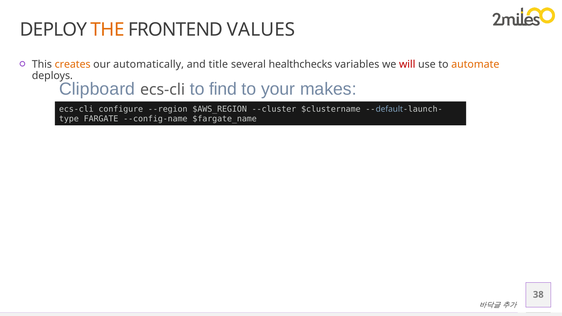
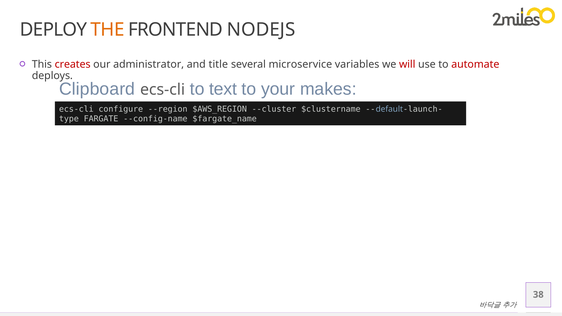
VALUES: VALUES -> NODEJS
creates colour: orange -> red
automatically: automatically -> administrator
healthchecks: healthchecks -> microservice
automate colour: orange -> red
find: find -> text
